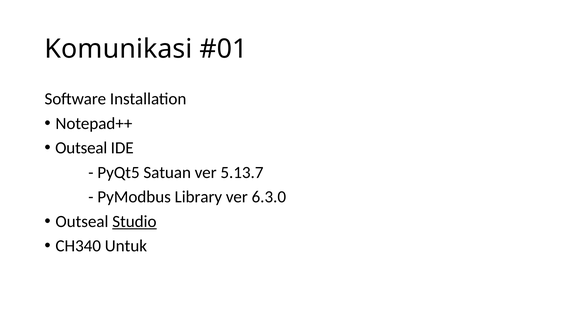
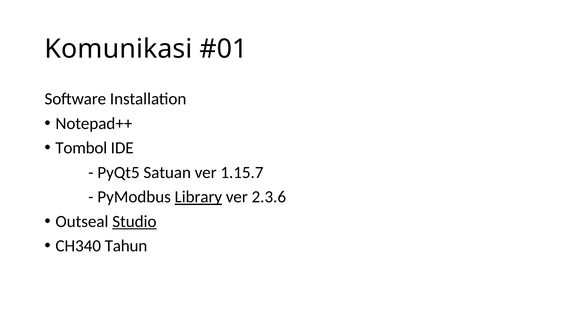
Outseal at (81, 148): Outseal -> Tombol
5.13.7: 5.13.7 -> 1.15.7
Library underline: none -> present
6.3.0: 6.3.0 -> 2.3.6
Untuk: Untuk -> Tahun
